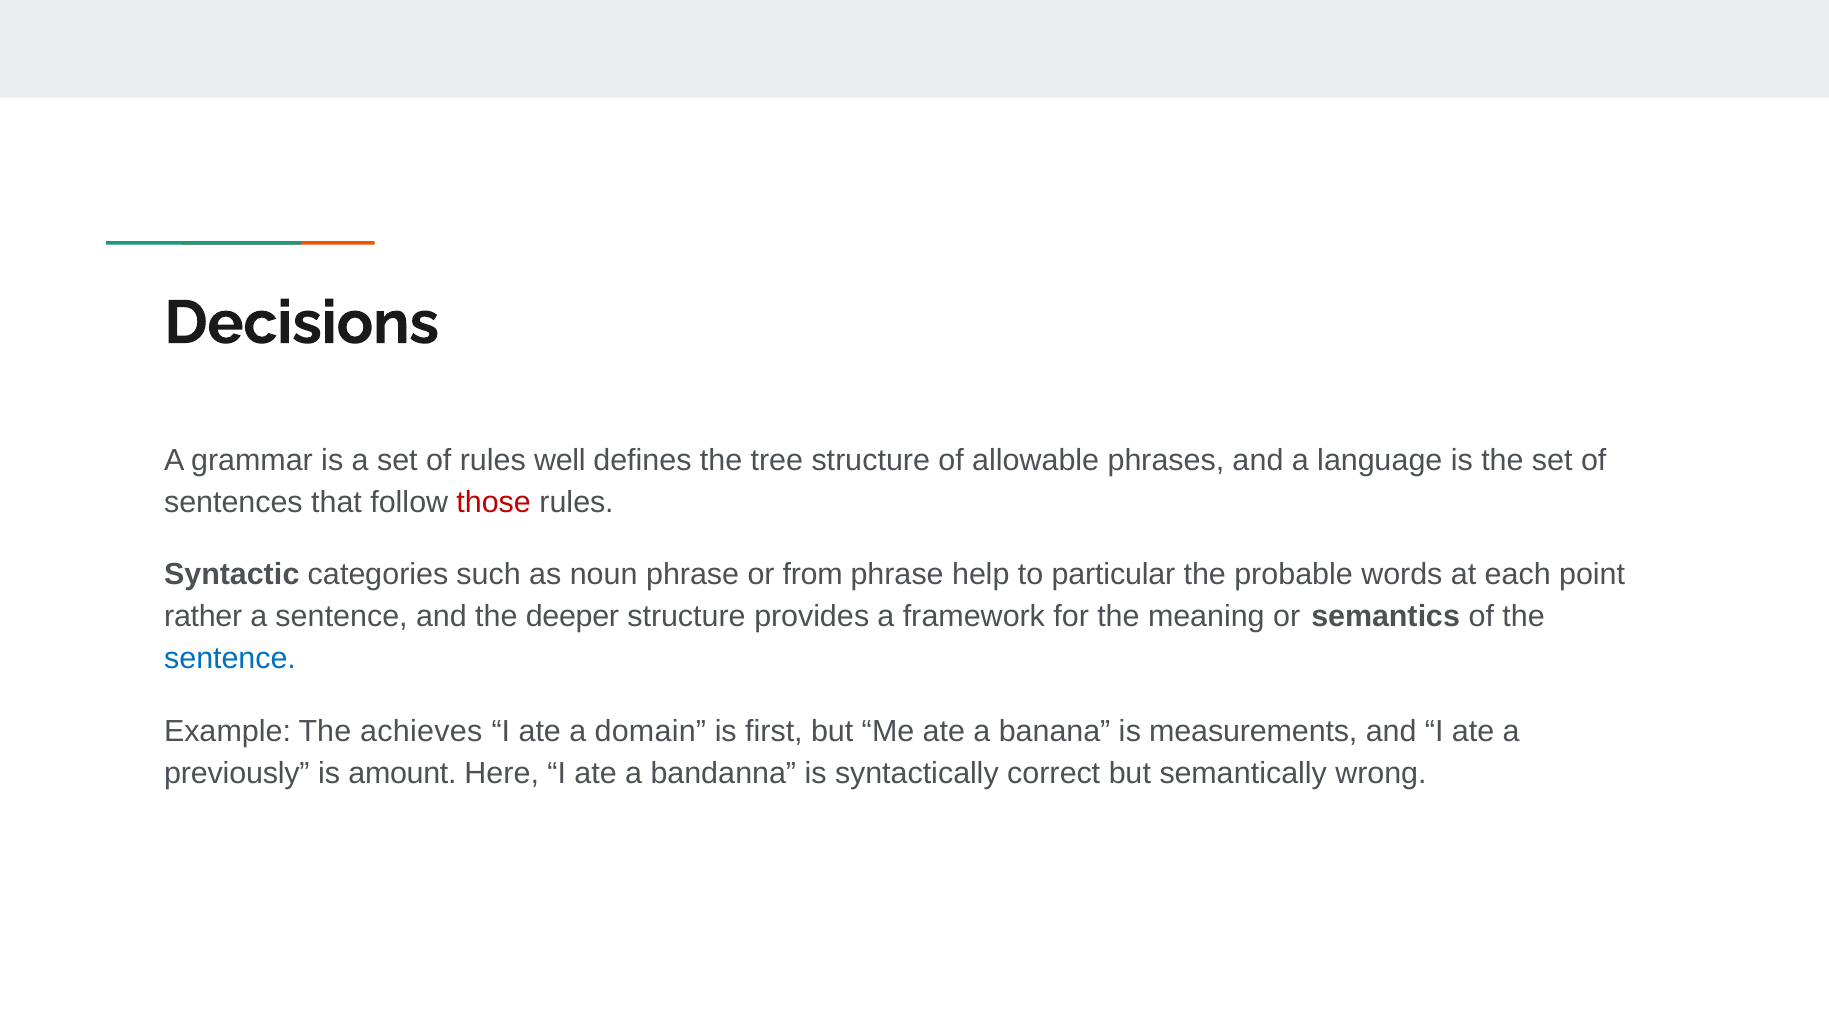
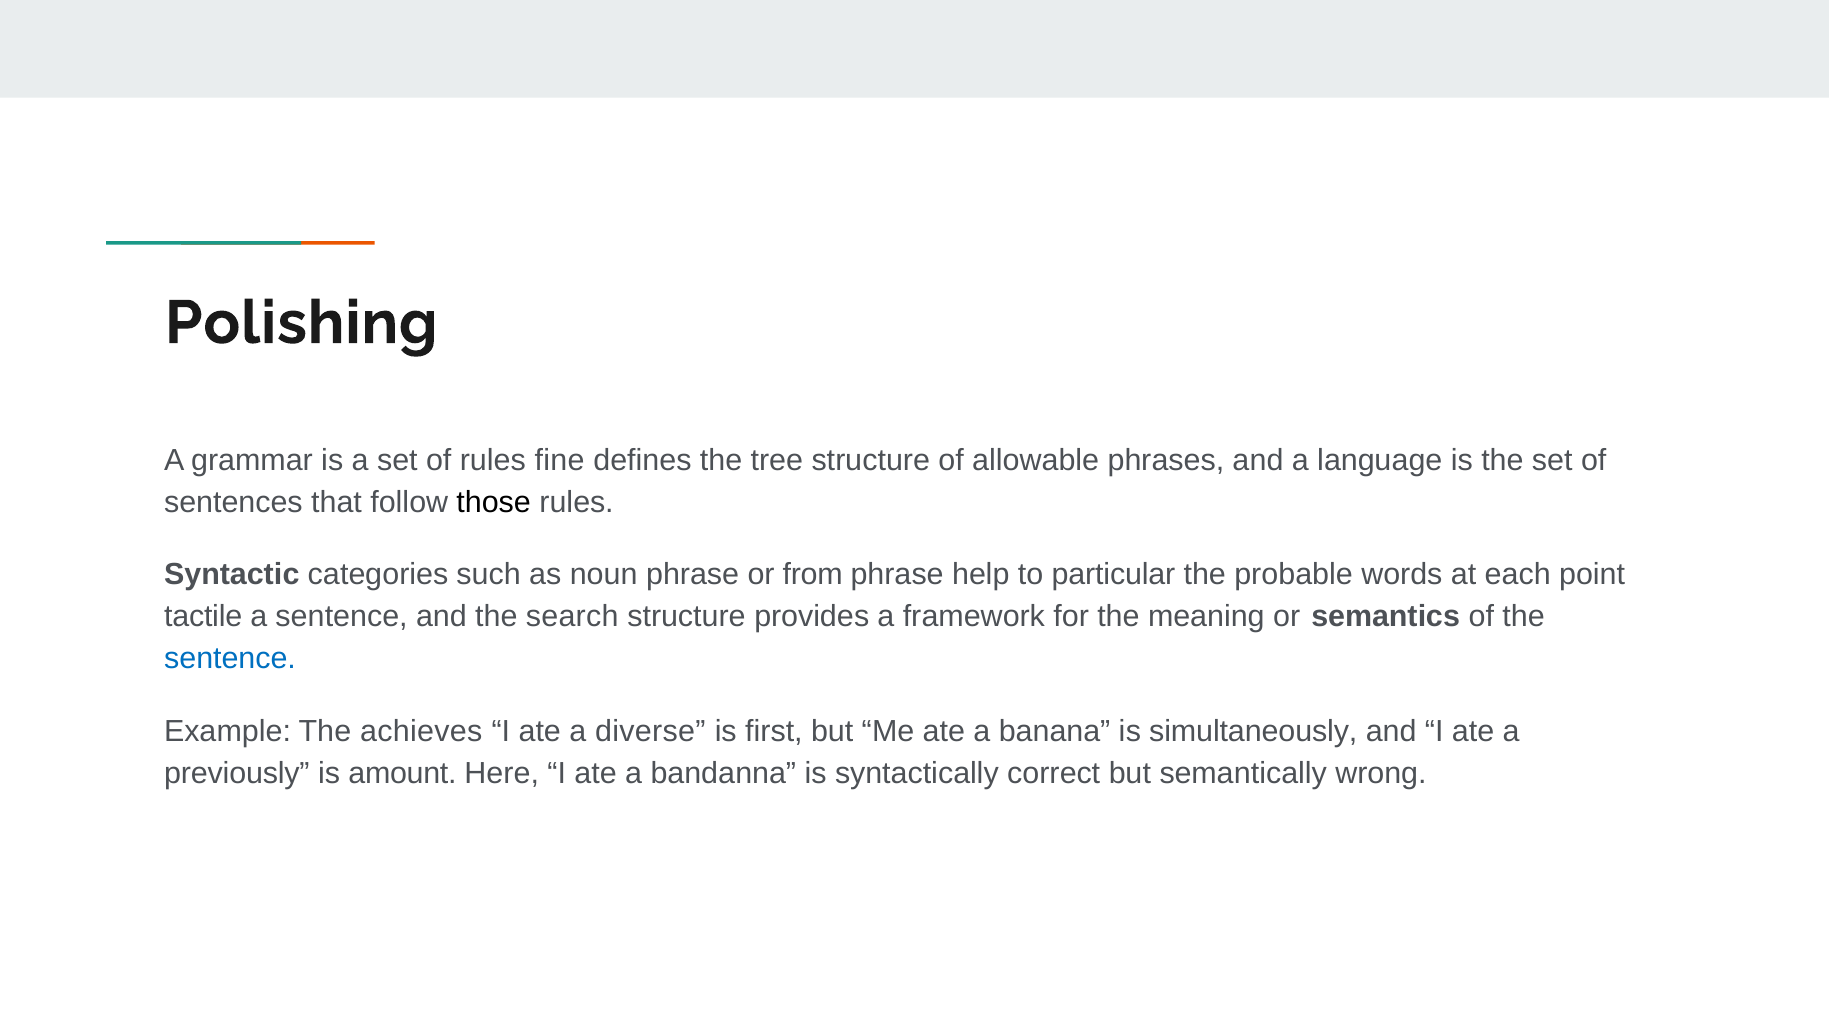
Decisions: Decisions -> Polishing
well: well -> fine
those colour: red -> black
rather: rather -> tactile
deeper: deeper -> search
domain: domain -> diverse
measurements: measurements -> simultaneously
